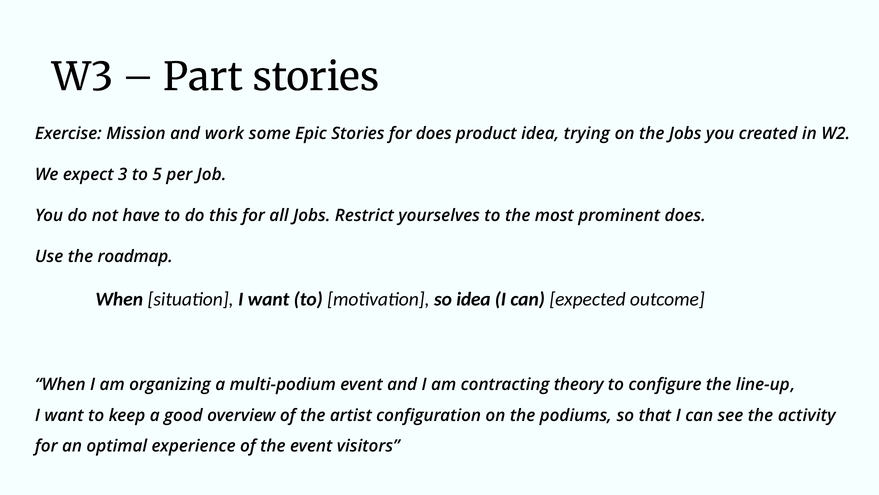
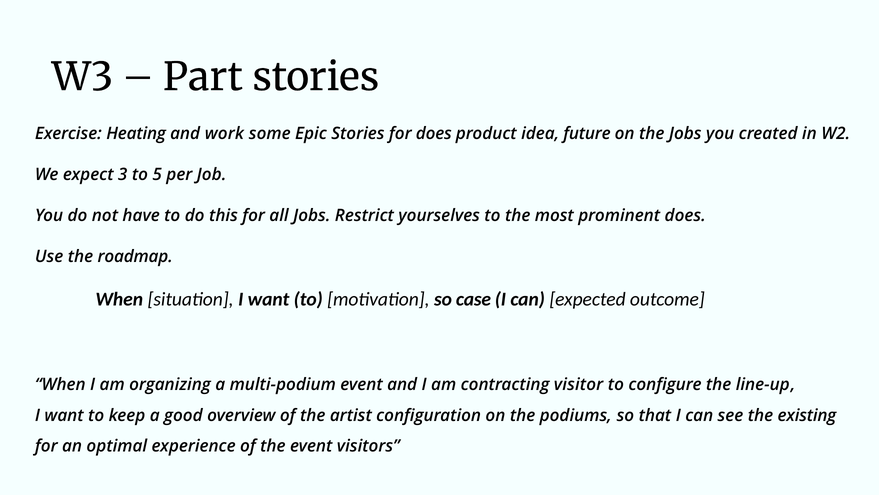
Mission: Mission -> Heating
trying: trying -> future
so idea: idea -> case
theory: theory -> visitor
activity: activity -> existing
